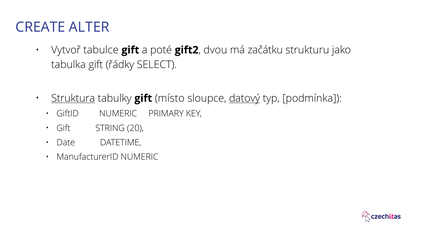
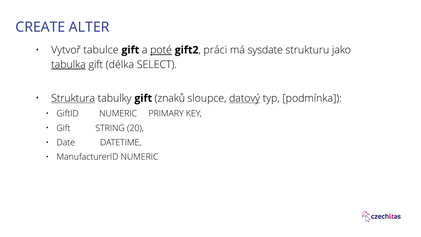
poté underline: none -> present
dvou: dvou -> práci
začátku: začátku -> sysdate
tabulka underline: none -> present
řádky: řádky -> délka
místo: místo -> znaků
